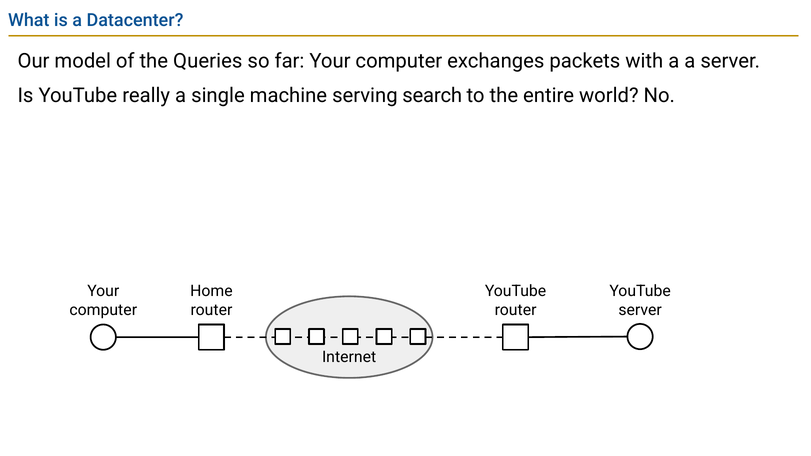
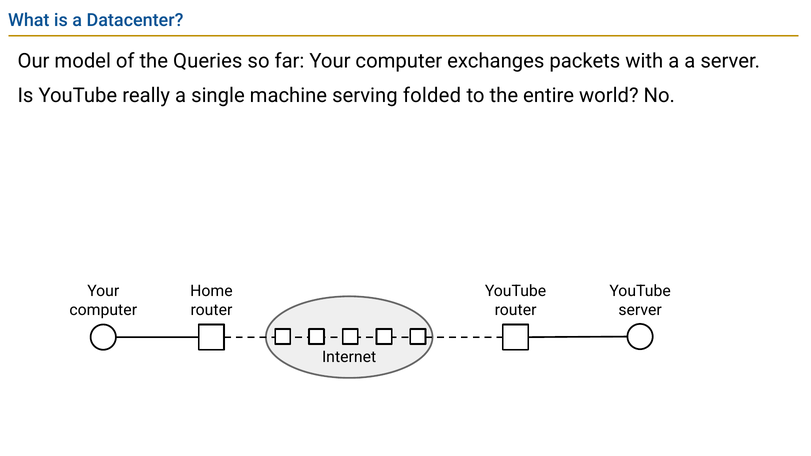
search: search -> folded
